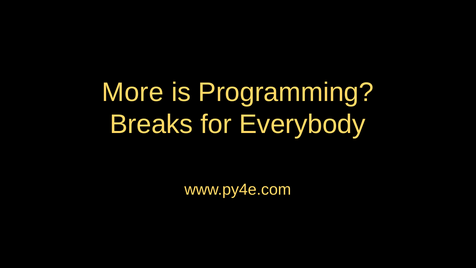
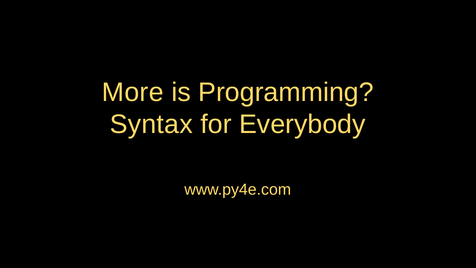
Breaks: Breaks -> Syntax
